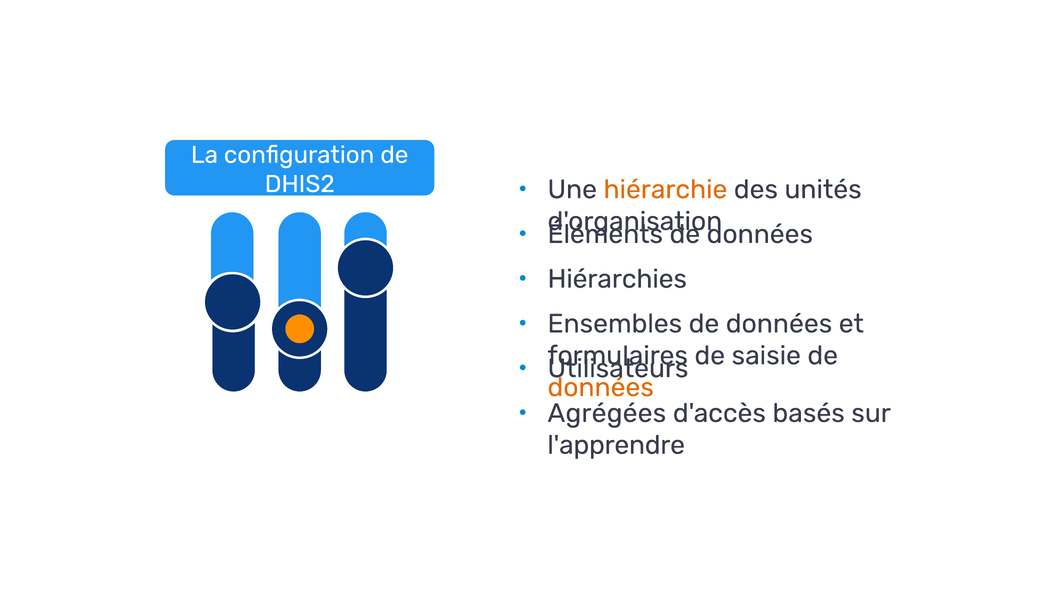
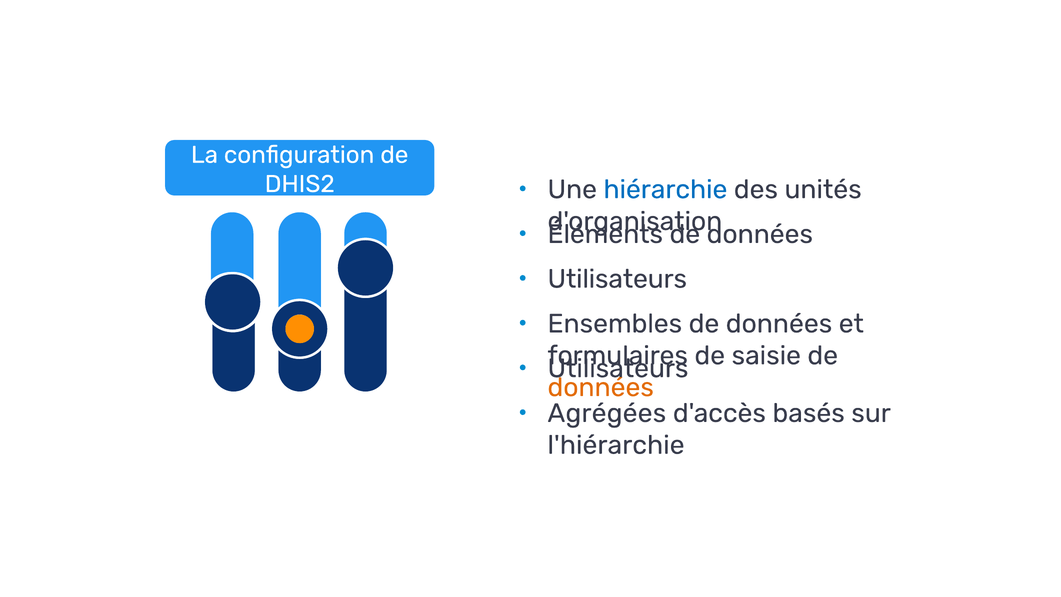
hiérarchie colour: orange -> blue
Hiérarchies at (617, 279): Hiérarchies -> Utilisateurs
l'apprendre: l'apprendre -> l'hiérarchie
